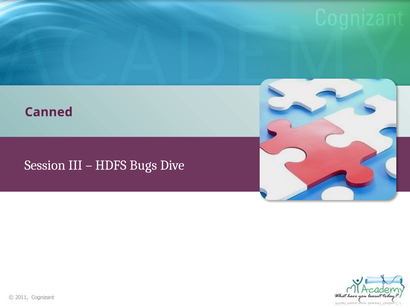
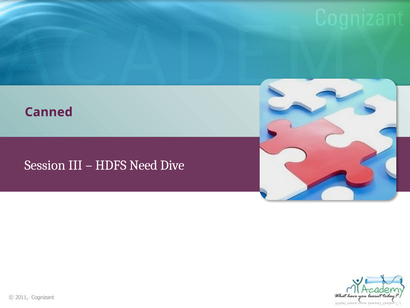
Bugs: Bugs -> Need
